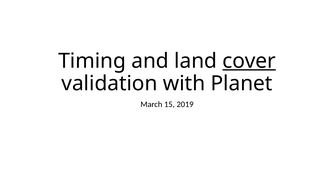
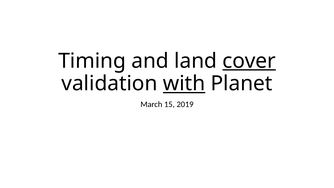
with underline: none -> present
